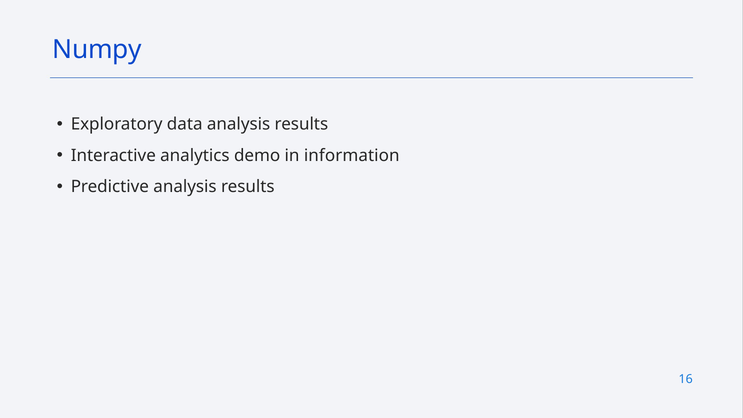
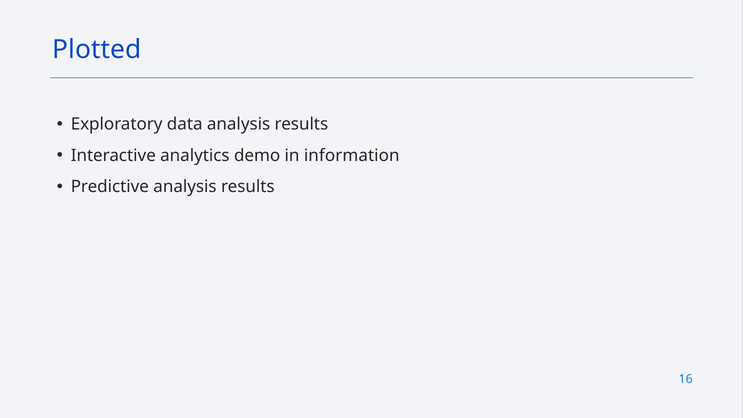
Numpy: Numpy -> Plotted
